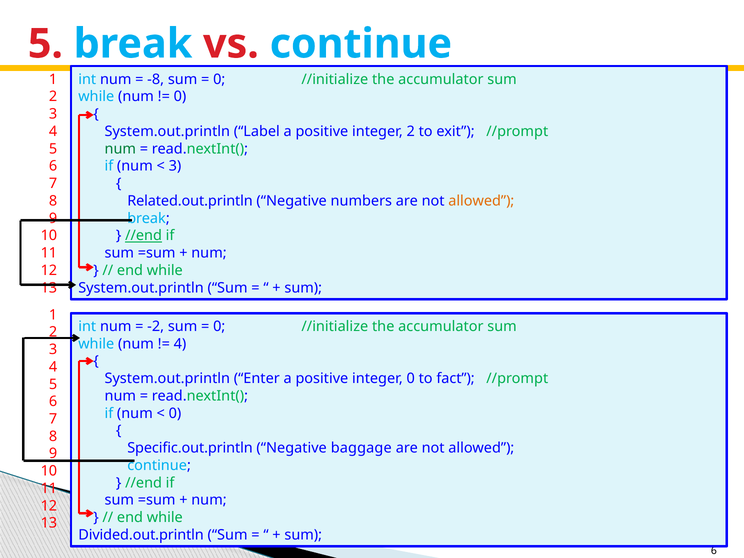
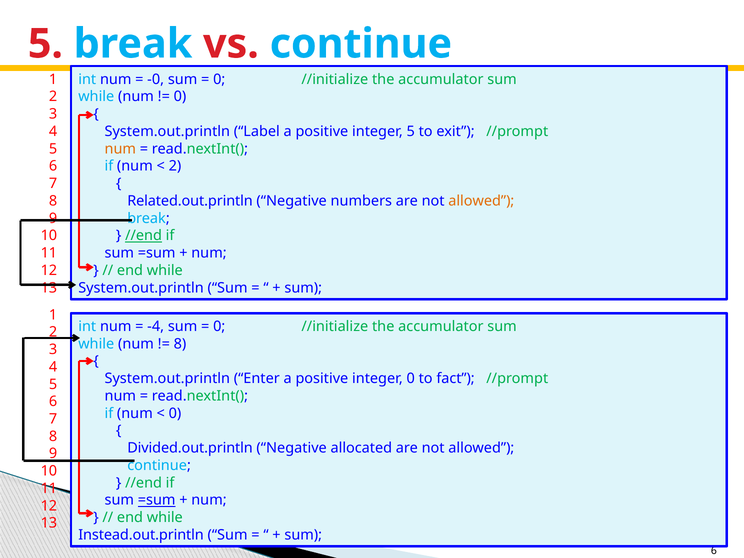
-8: -8 -> -0
integer 2: 2 -> 5
num at (120, 149) colour: green -> orange
3 at (175, 166): 3 -> 2
-2: -2 -> -4
4 at (180, 344): 4 -> 8
Specific.out.println: Specific.out.println -> Divided.out.println
baggage: baggage -> allocated
=sum at (157, 500) underline: none -> present
Divided.out.println: Divided.out.println -> Instead.out.println
